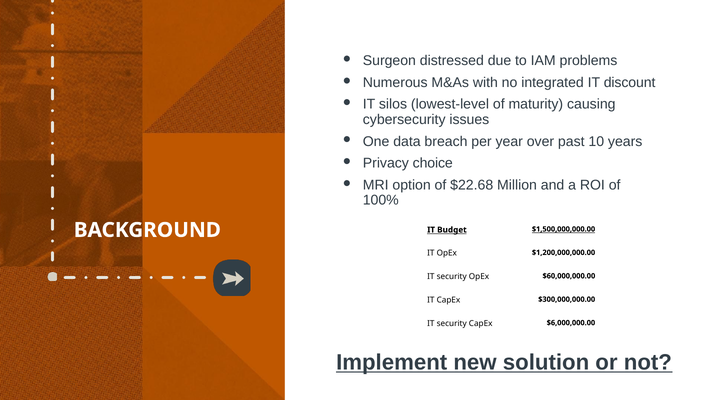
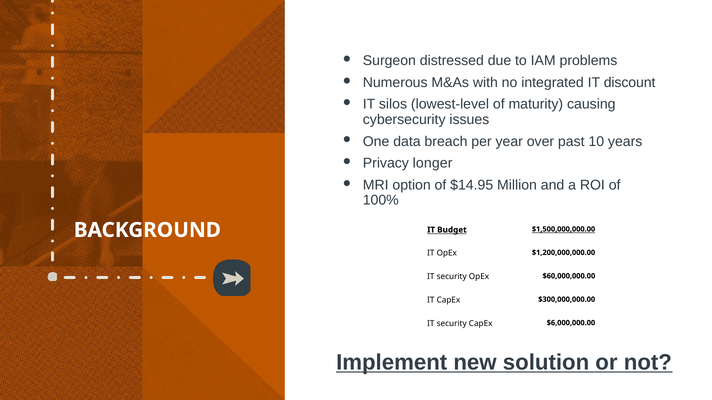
choice: choice -> longer
$22.68: $22.68 -> $14.95
